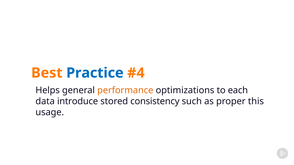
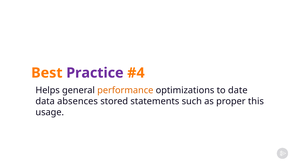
Practice colour: blue -> purple
each: each -> date
introduce: introduce -> absences
consistency: consistency -> statements
